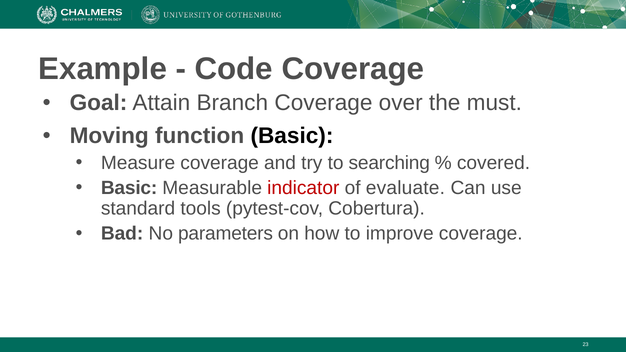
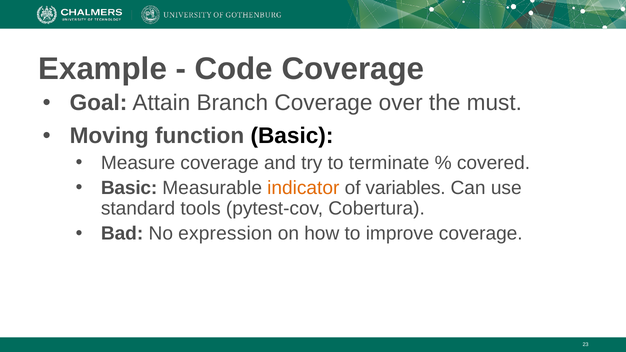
searching: searching -> terminate
indicator colour: red -> orange
evaluate: evaluate -> variables
parameters: parameters -> expression
